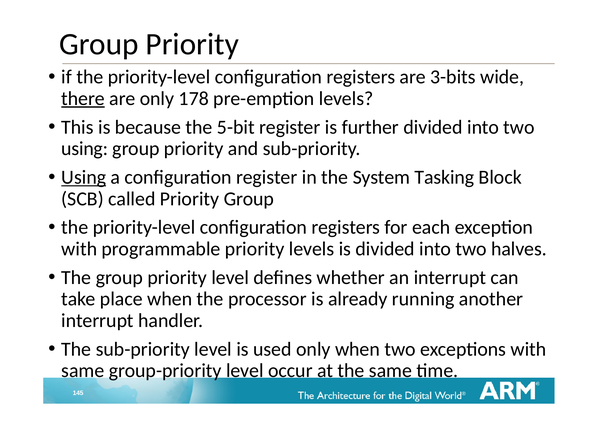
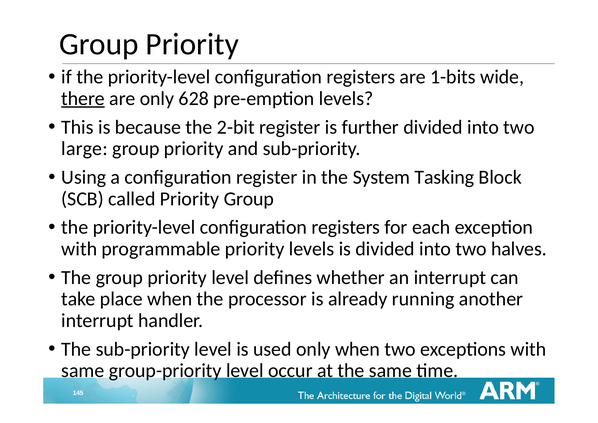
3-bits: 3-bits -> 1-bits
178: 178 -> 628
5-bit: 5-bit -> 2-bit
using at (85, 148): using -> large
Using at (84, 177) underline: present -> none
